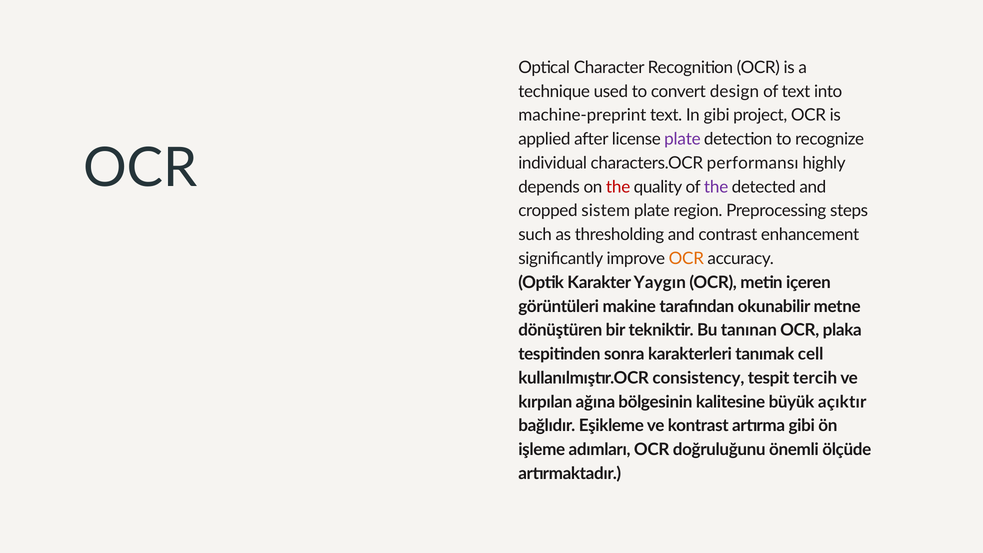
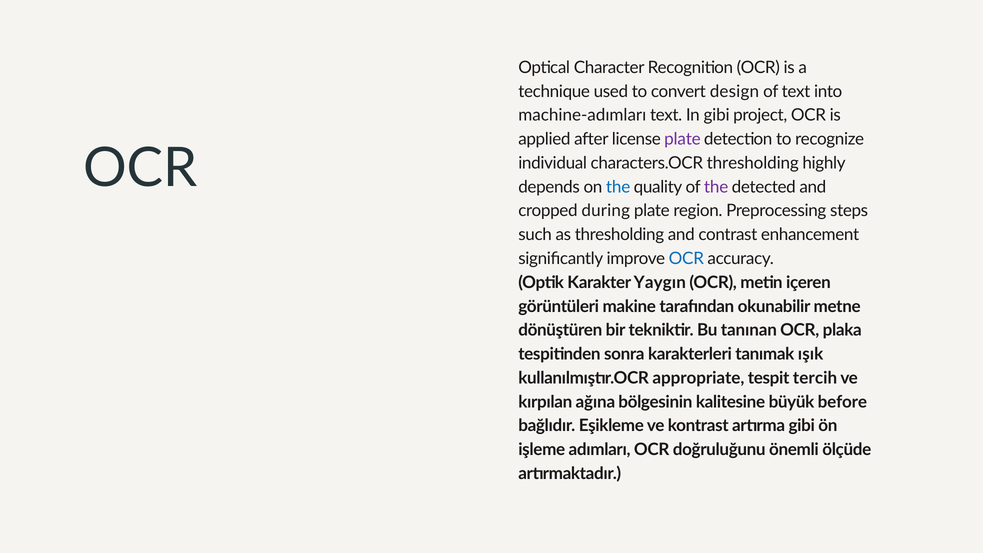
machine-preprint: machine-preprint -> machine-adımları
characters.OCR performansı: performansı -> thresholding
the at (618, 187) colour: red -> blue
sistem: sistem -> during
OCR at (686, 259) colour: orange -> blue
cell: cell -> ışık
consistency: consistency -> appropriate
açıktır: açıktır -> before
